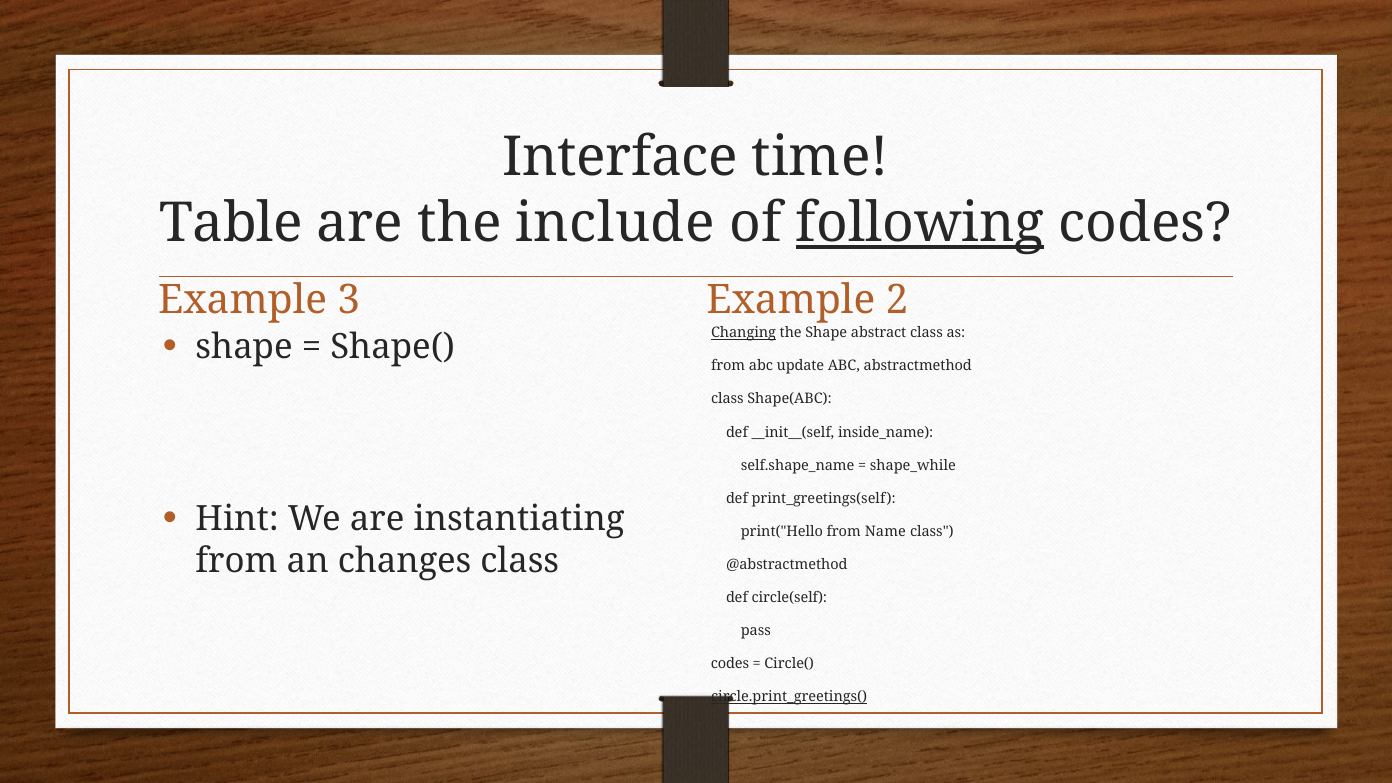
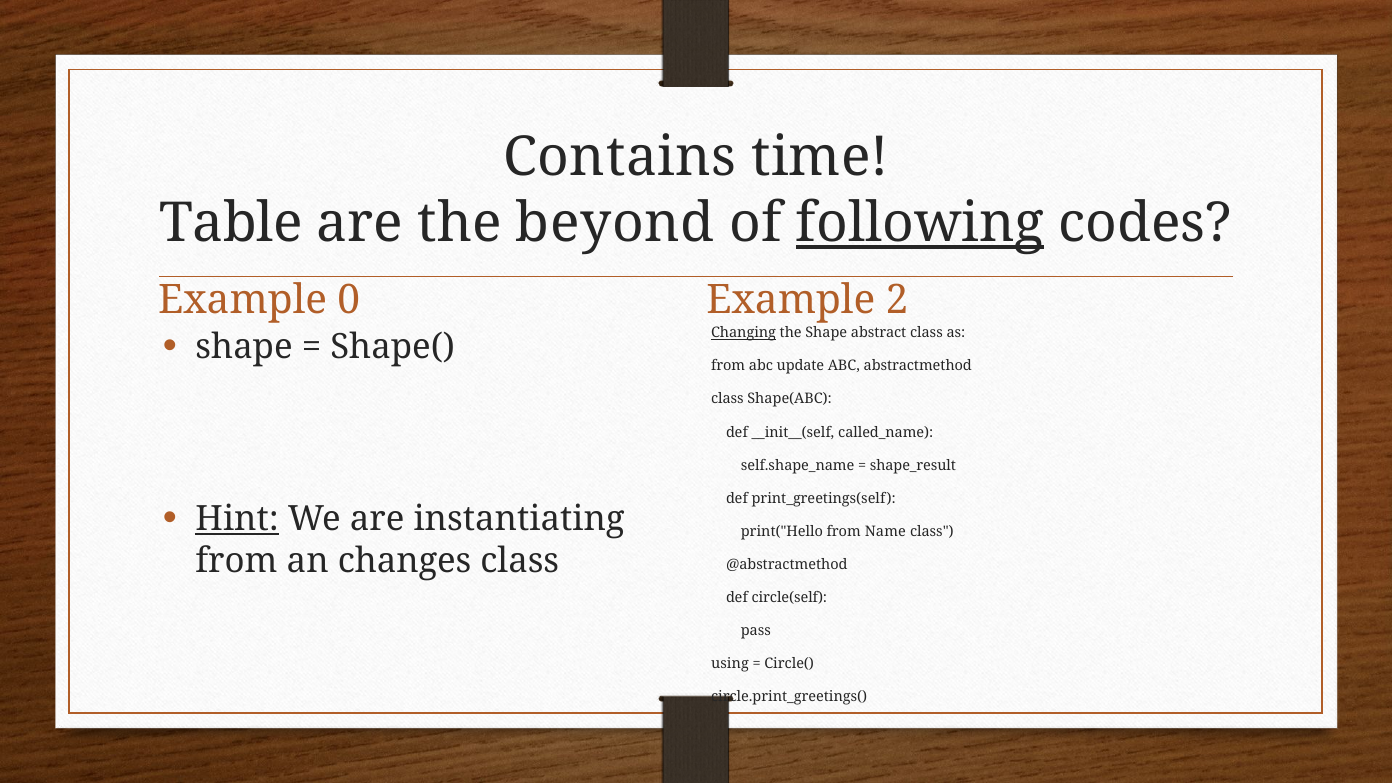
Interface: Interface -> Contains
include: include -> beyond
3: 3 -> 0
inside_name: inside_name -> called_name
shape_while: shape_while -> shape_result
Hint underline: none -> present
codes at (730, 664): codes -> using
circle.print_greetings( underline: present -> none
